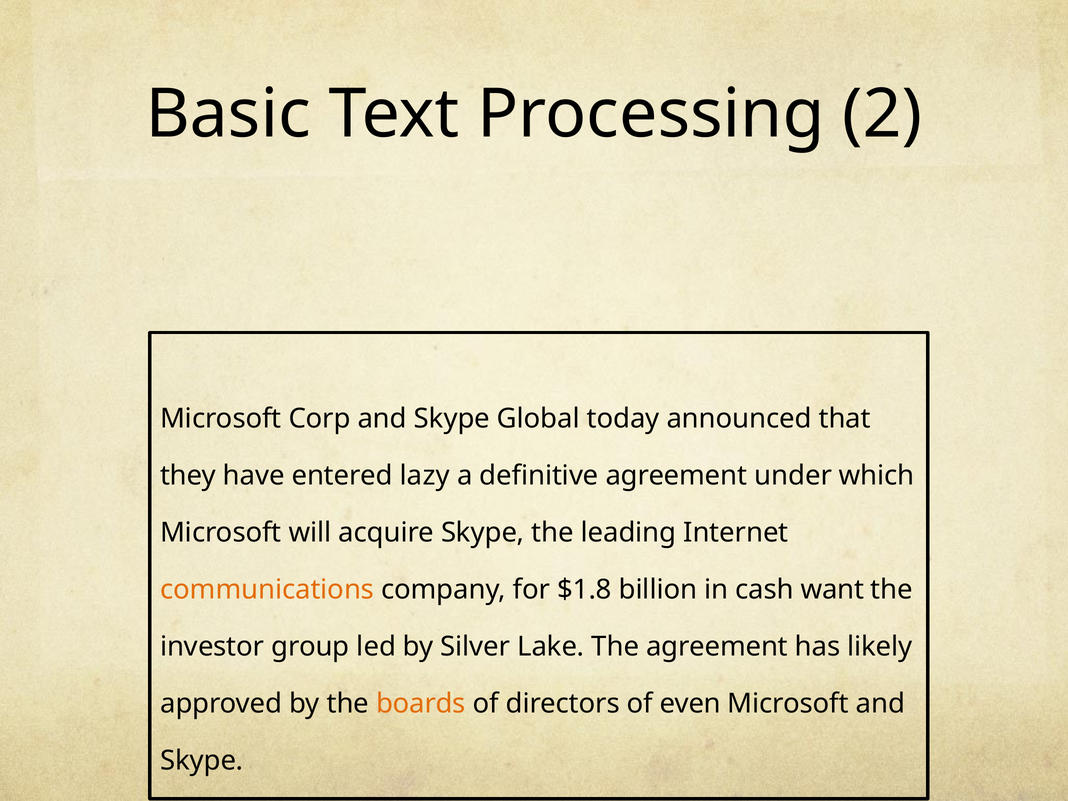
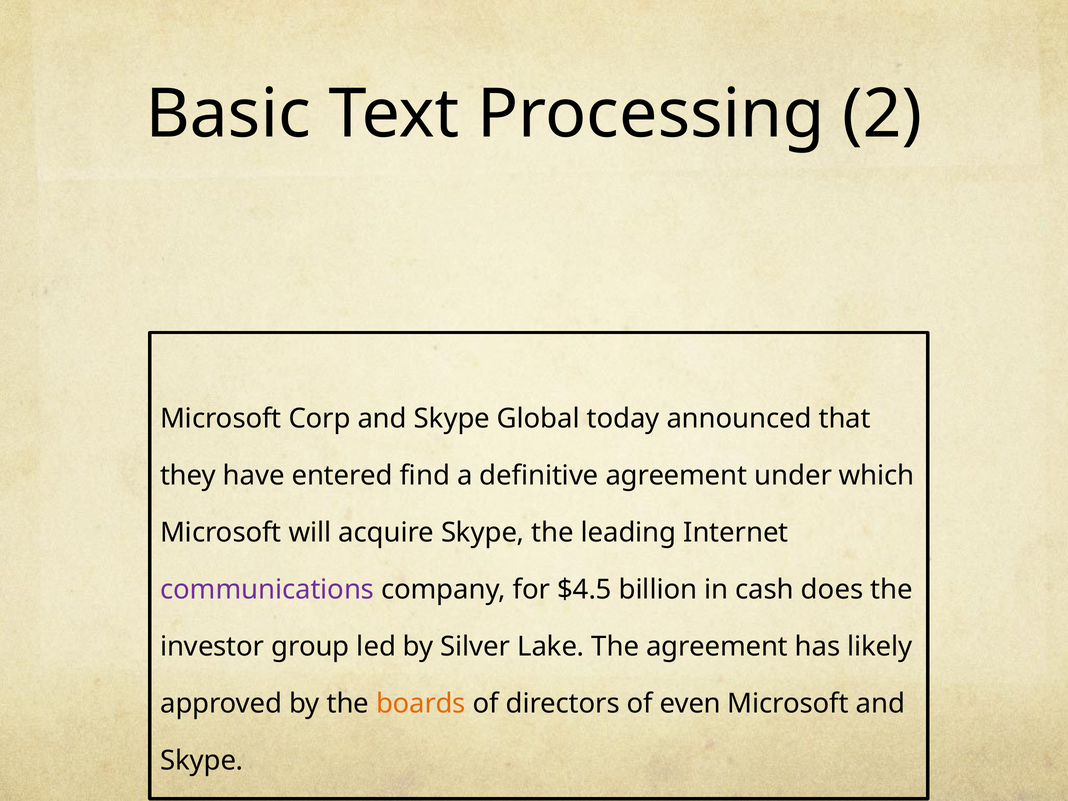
lazy: lazy -> find
communications colour: orange -> purple
$1.8: $1.8 -> $4.5
want: want -> does
